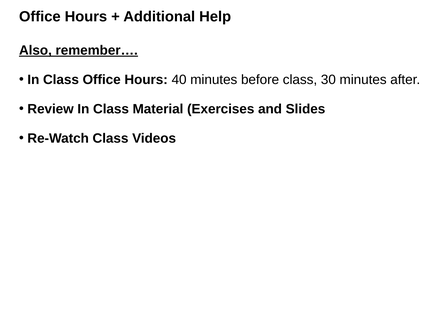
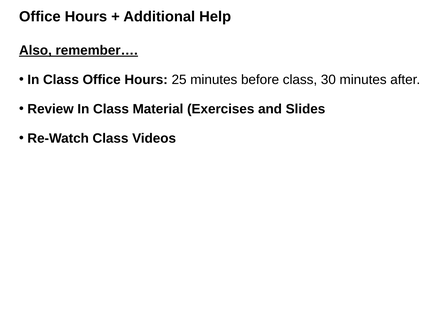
40: 40 -> 25
